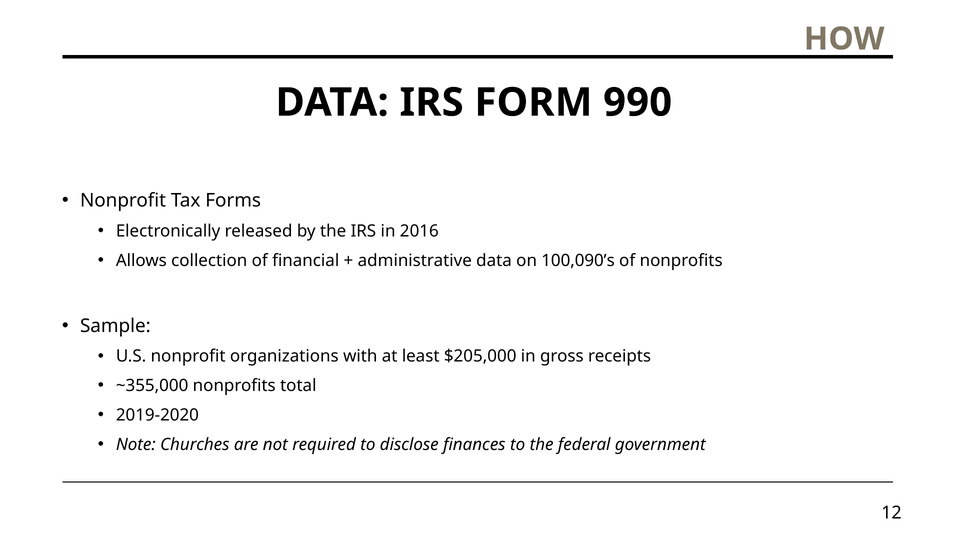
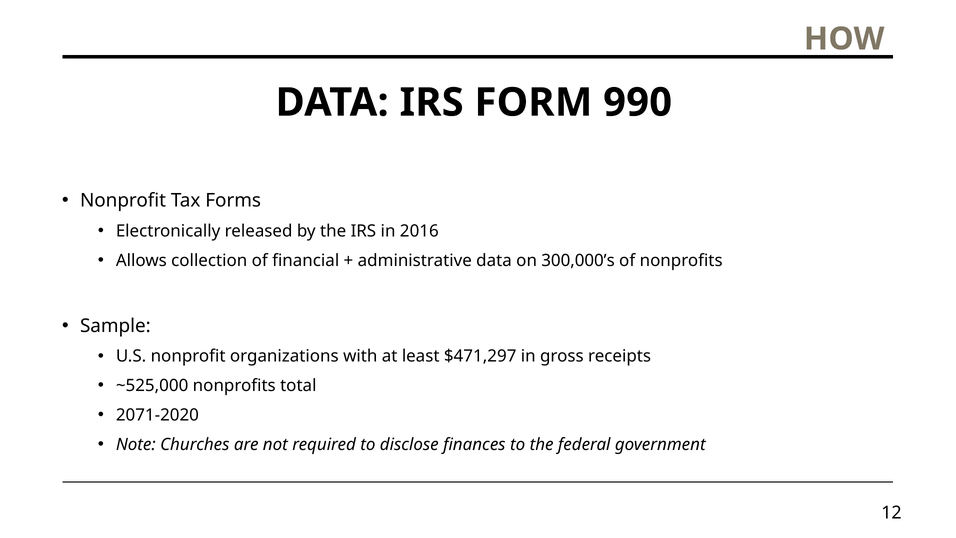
100,090’s: 100,090’s -> 300,000’s
$205,000: $205,000 -> $471,297
~355,000: ~355,000 -> ~525,000
2019-2020: 2019-2020 -> 2071-2020
